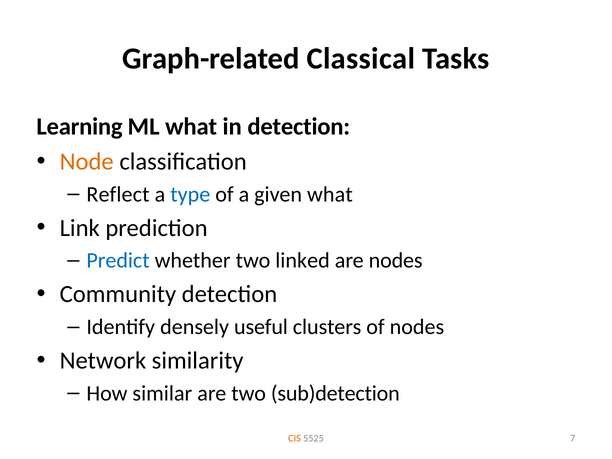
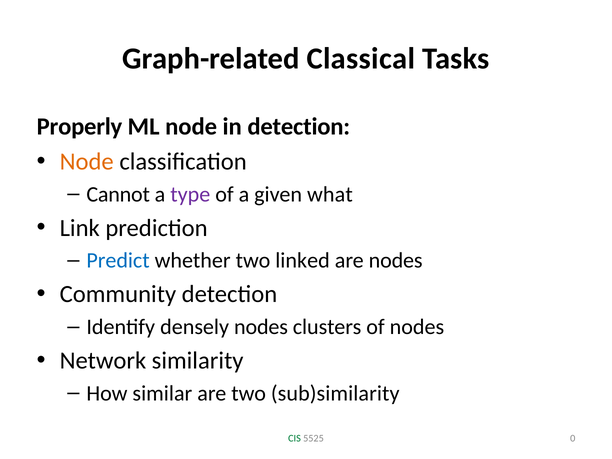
Learning: Learning -> Properly
ML what: what -> node
Reflect: Reflect -> Cannot
type colour: blue -> purple
densely useful: useful -> nodes
sub)detection: sub)detection -> sub)similarity
CIS colour: orange -> green
7: 7 -> 0
